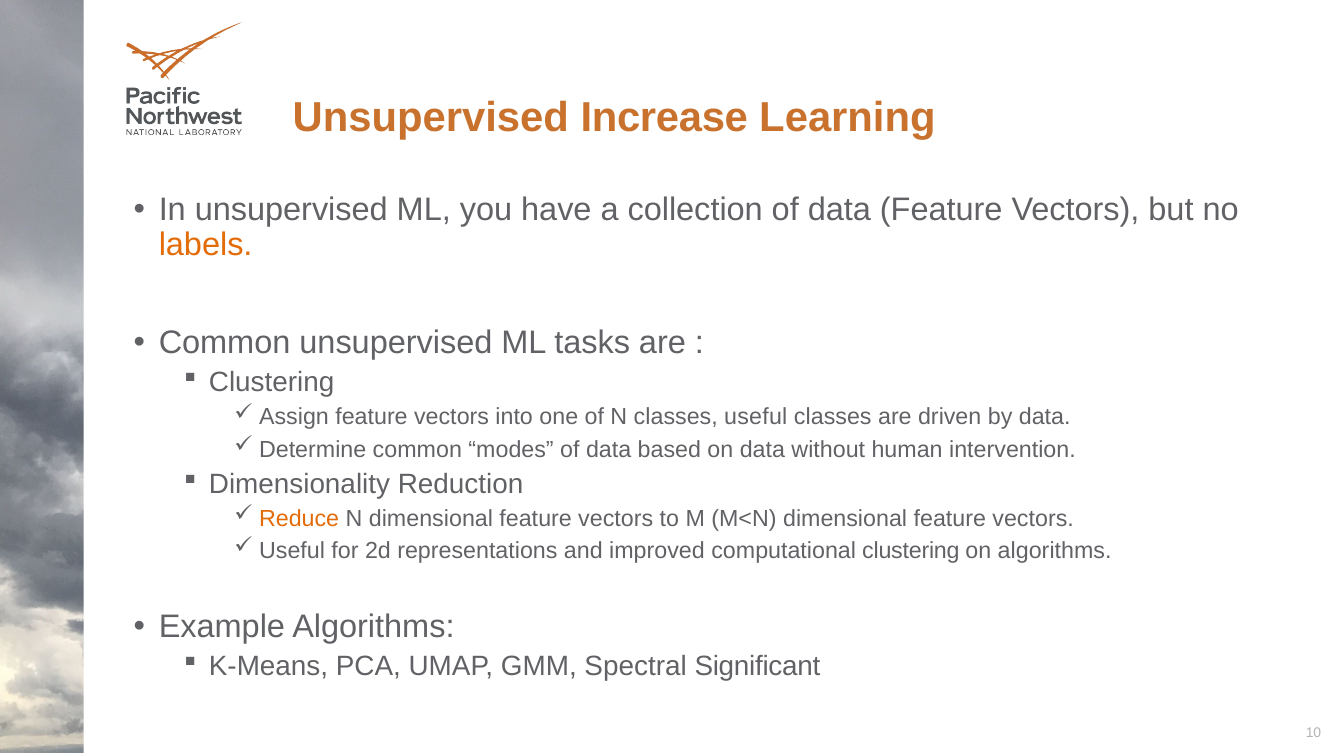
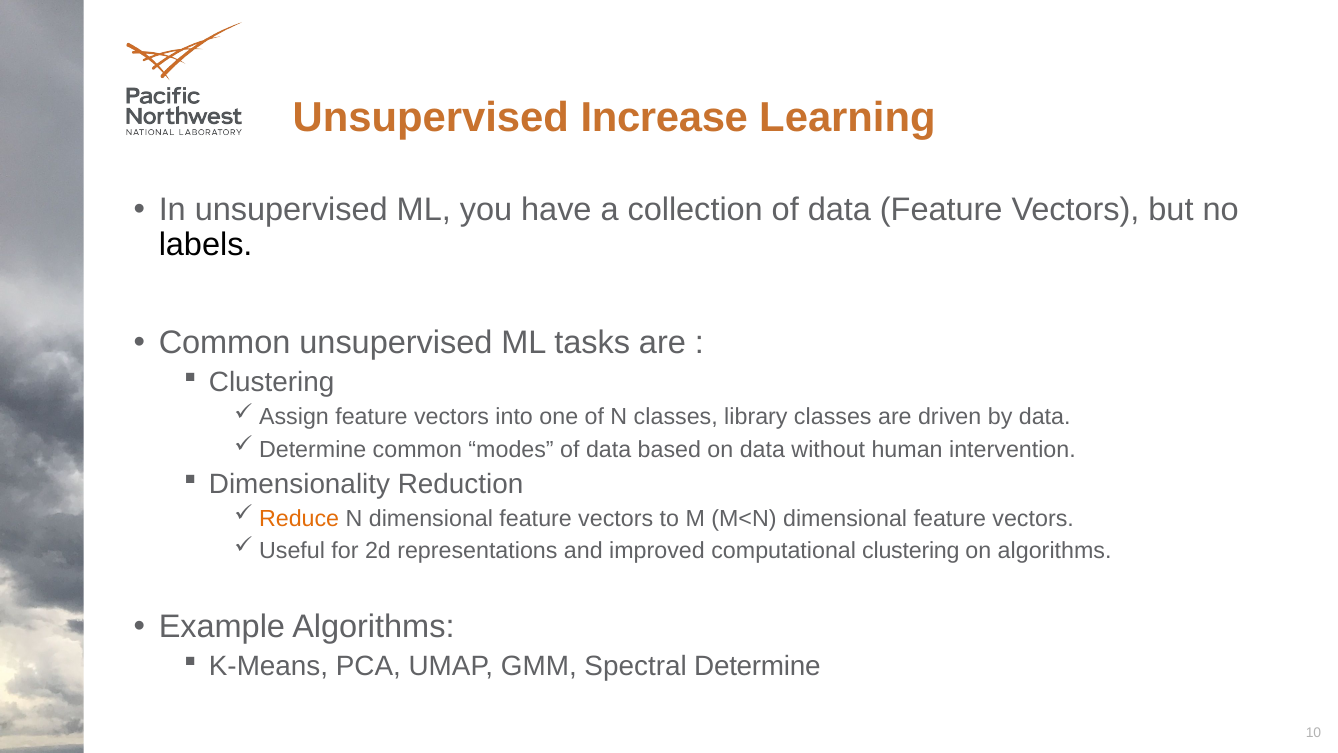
labels colour: orange -> black
classes useful: useful -> library
Spectral Significant: Significant -> Determine
